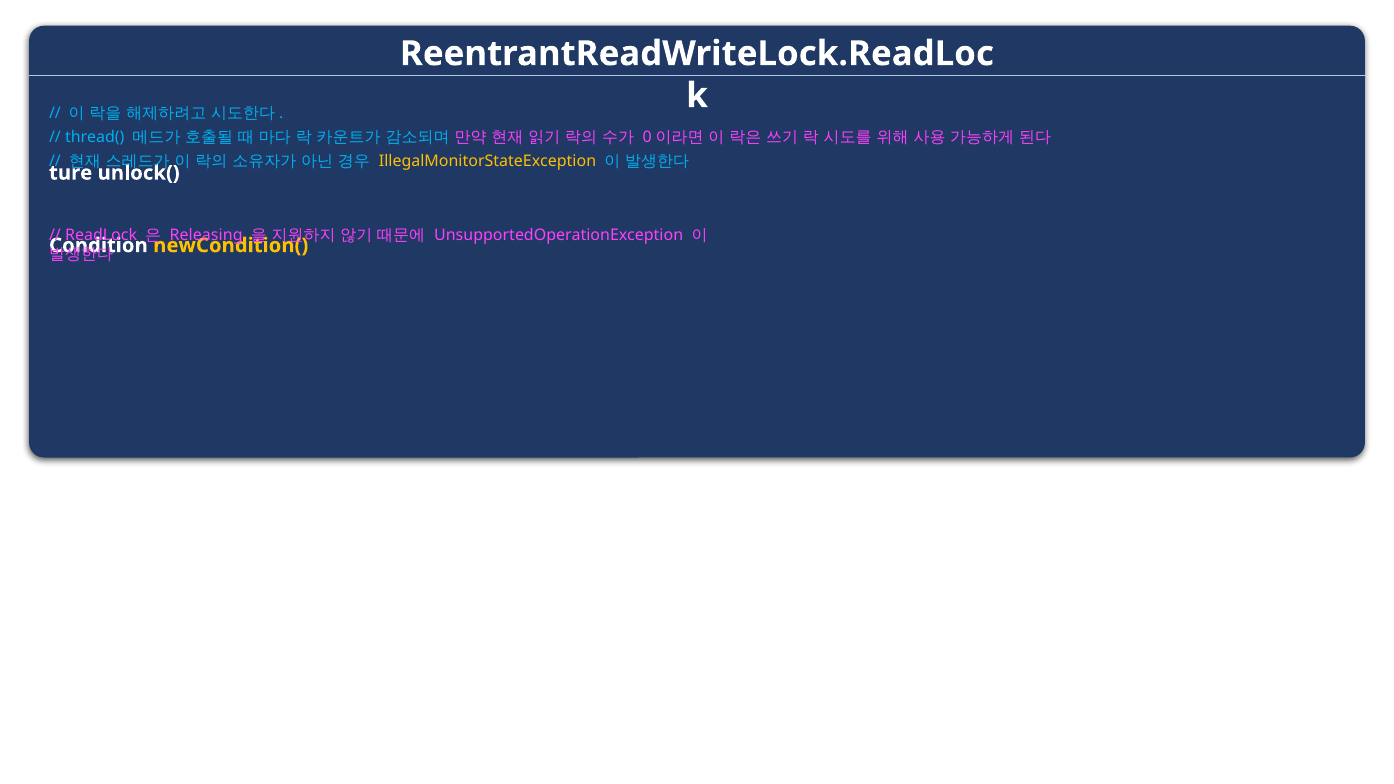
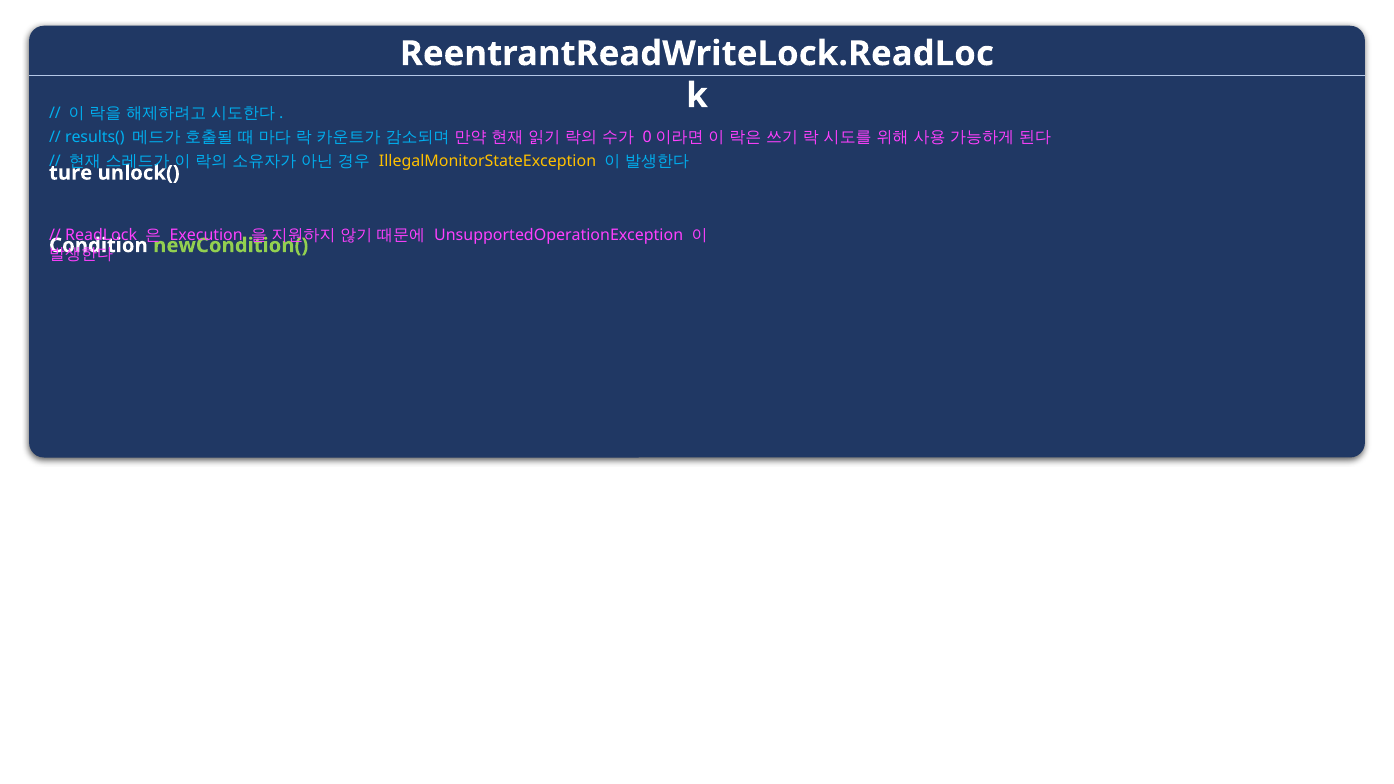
thread(: thread( -> results(
Releasing: Releasing -> Execution
newCondition( colour: yellow -> light green
